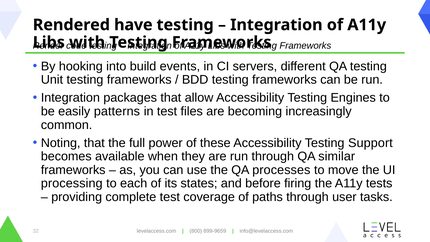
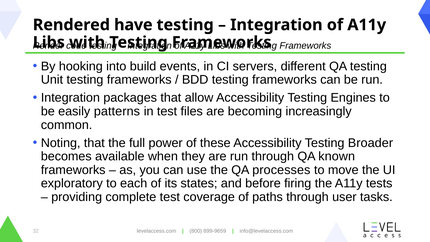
Support: Support -> Broader
similar: similar -> known
processing: processing -> exploratory
